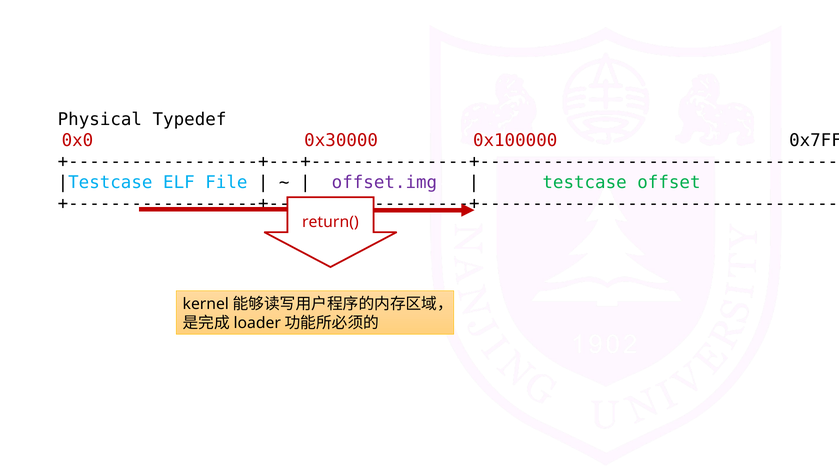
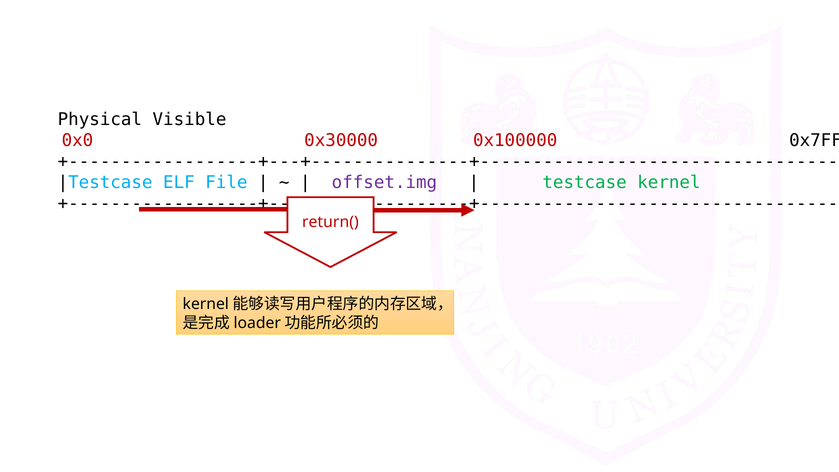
Typedef: Typedef -> Visible
offset: offset -> kernel
